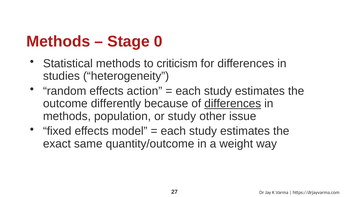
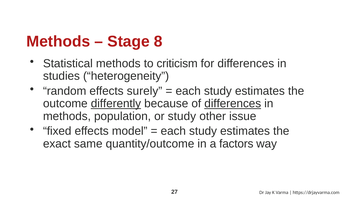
0: 0 -> 8
action: action -> surely
differently underline: none -> present
weight: weight -> factors
